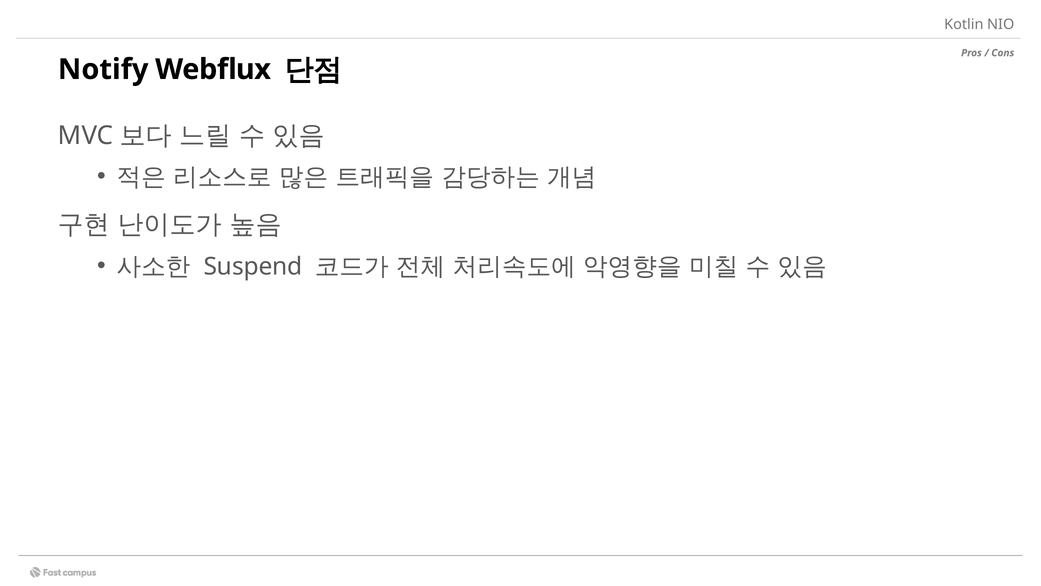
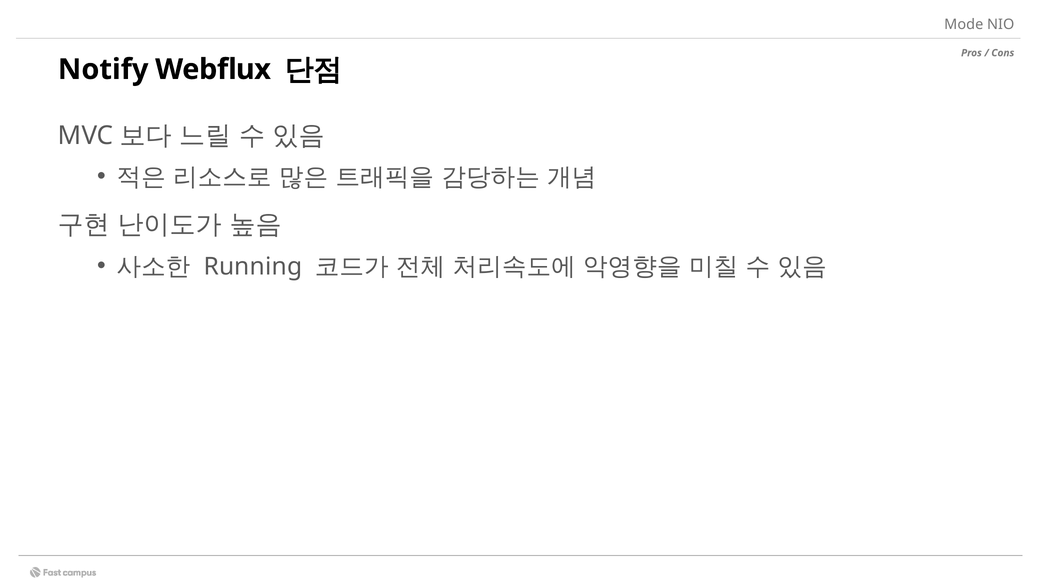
Kotlin: Kotlin -> Mode
Suspend: Suspend -> Running
